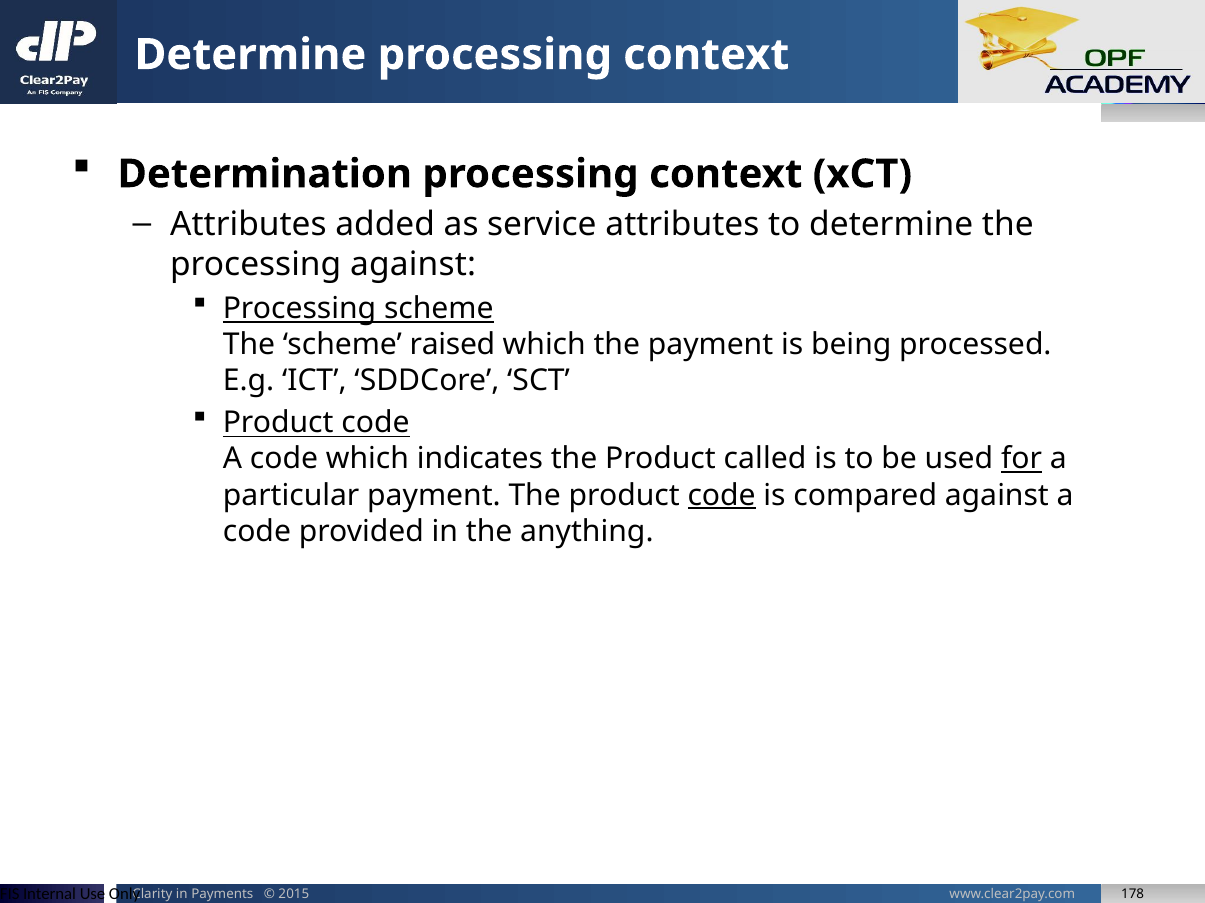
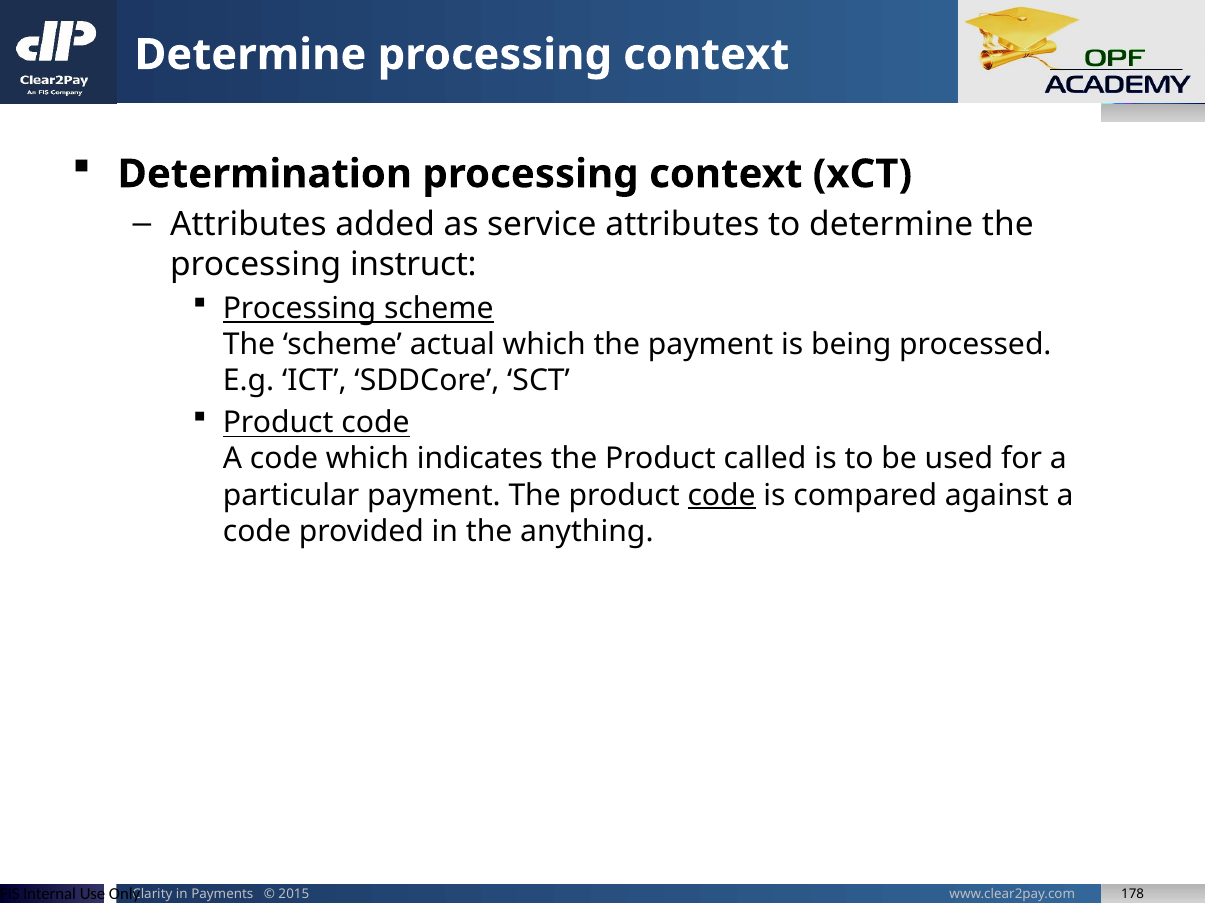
processing against: against -> instruct
raised: raised -> actual
for underline: present -> none
